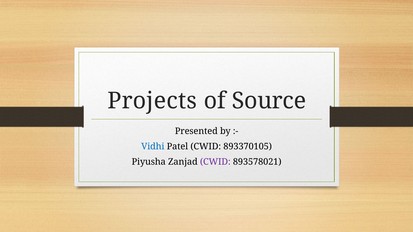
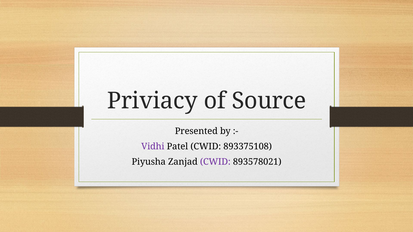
Projects: Projects -> Priviacy
Vidhi colour: blue -> purple
893370105: 893370105 -> 893375108
